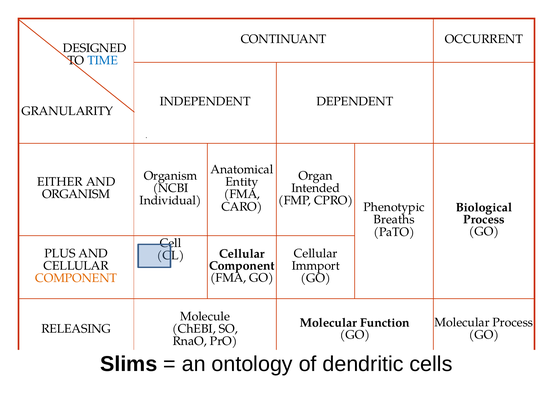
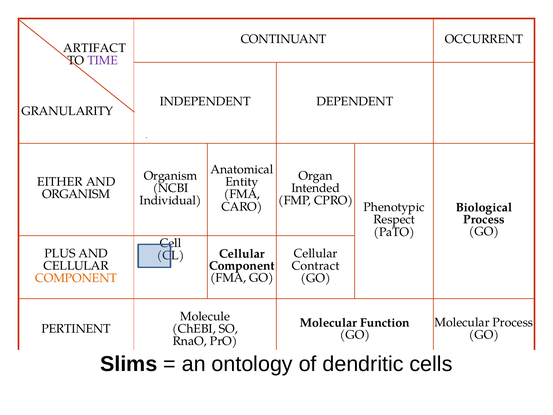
DESIGNED: DESIGNED -> ARTIFACT
TIME colour: blue -> purple
Breaths: Breaths -> Respect
Immport: Immport -> Contract
RELEASING: RELEASING -> PERTINENT
